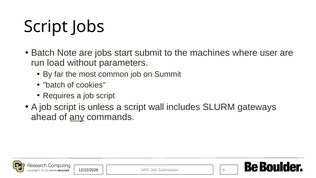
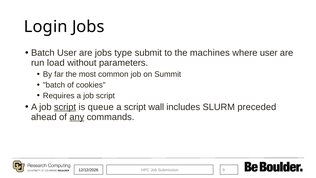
Script at (46, 27): Script -> Login
Batch Note: Note -> User
start: start -> type
script at (65, 107) underline: none -> present
unless: unless -> queue
gateways: gateways -> preceded
